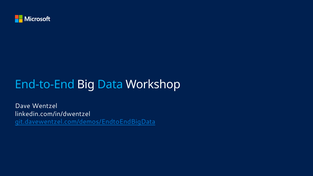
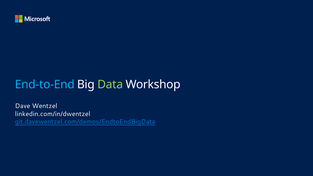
Data colour: light blue -> light green
